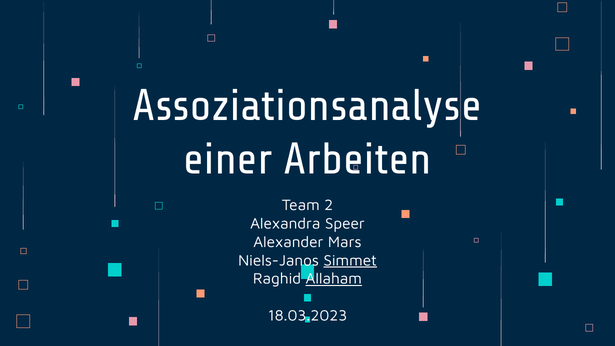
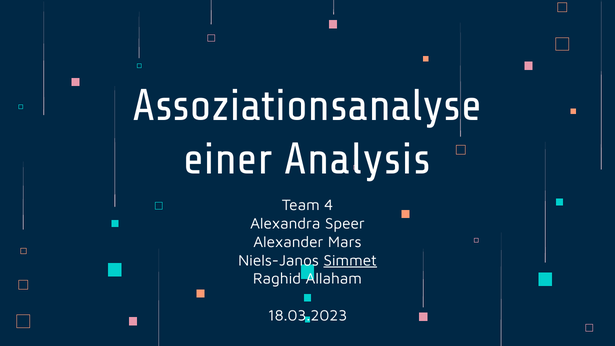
Arbeiten: Arbeiten -> Analysis
2: 2 -> 4
Allaham underline: present -> none
